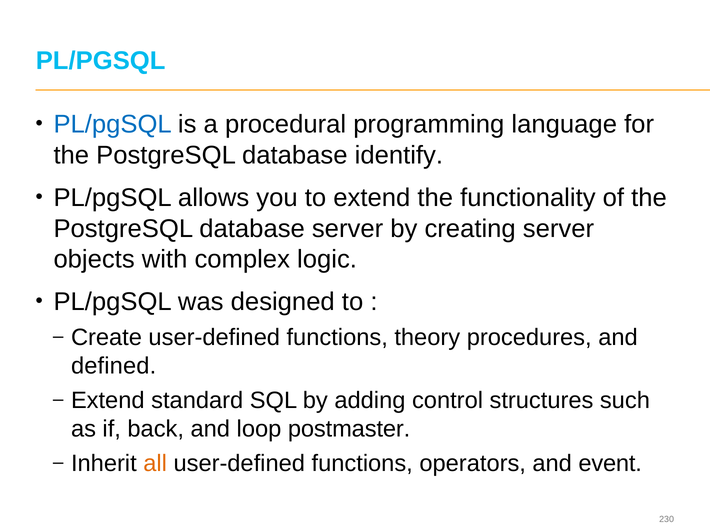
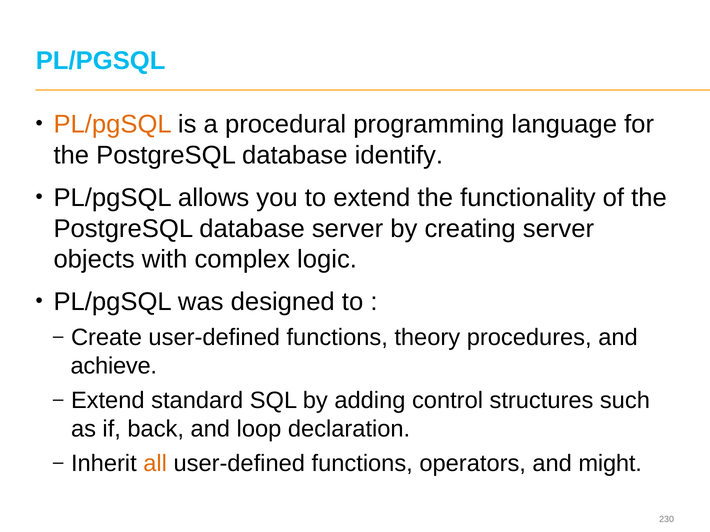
PL/pgSQL at (113, 124) colour: blue -> orange
defined: defined -> achieve
postmaster: postmaster -> declaration
event: event -> might
